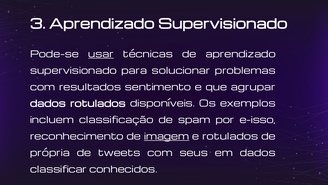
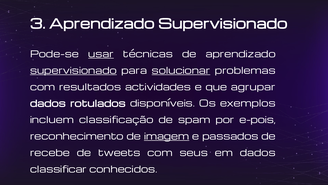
supervisionado at (73, 71) underline: none -> present
solucionar underline: none -> present
sentimento: sentimento -> actividades
e-isso: e-isso -> e-pois
e rotulados: rotulados -> passados
própria: própria -> recebe
